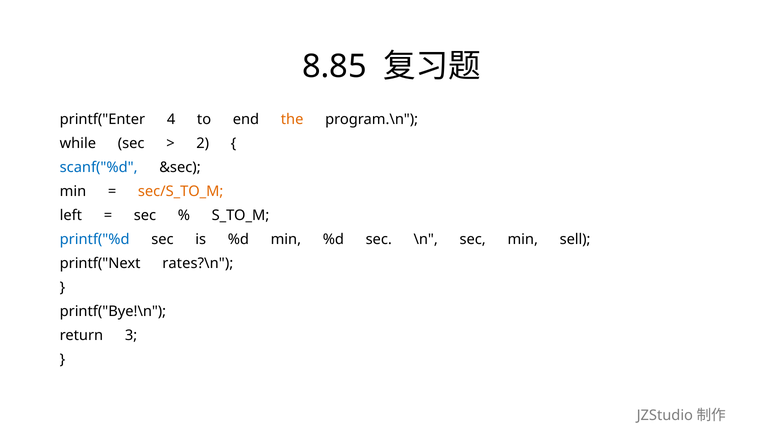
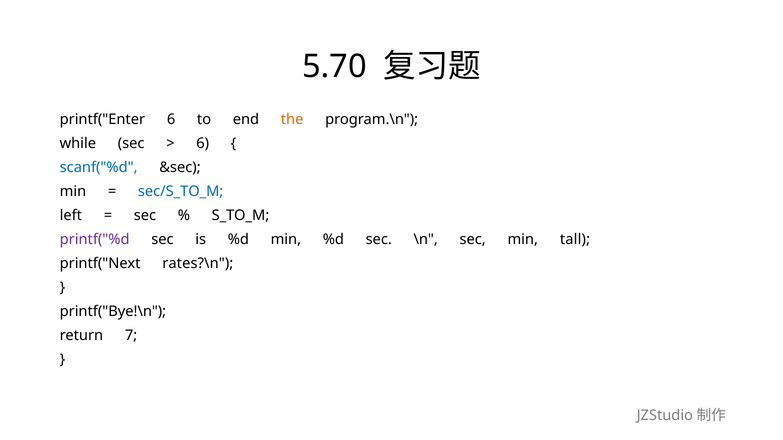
8.85: 8.85 -> 5.70
printf("Enter 4: 4 -> 6
2 at (203, 143): 2 -> 6
sec/S_TO_M colour: orange -> blue
printf("%d colour: blue -> purple
sell: sell -> tall
3: 3 -> 7
